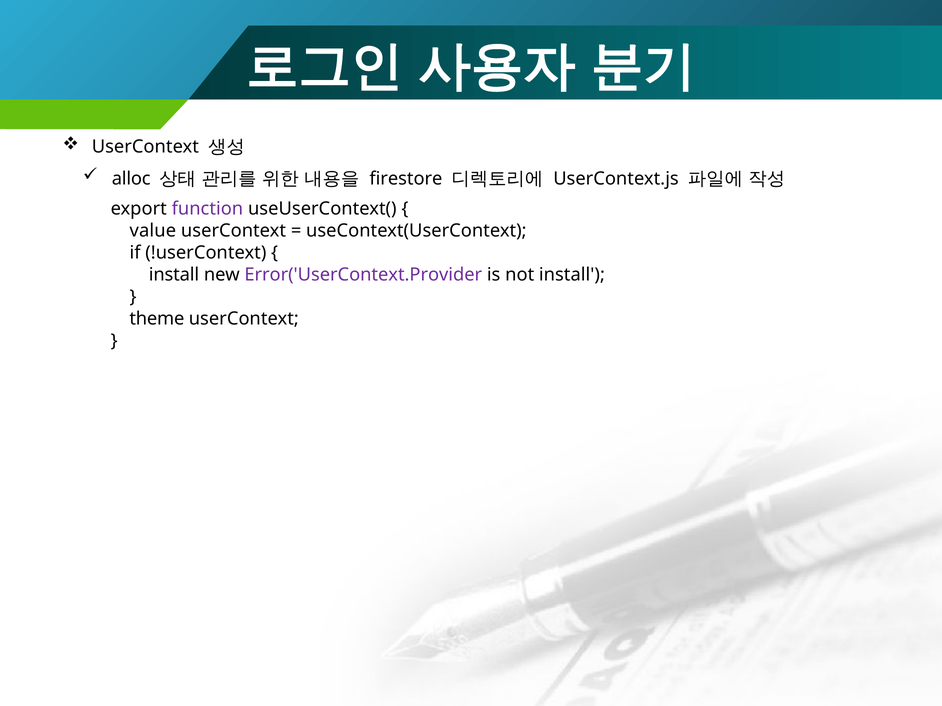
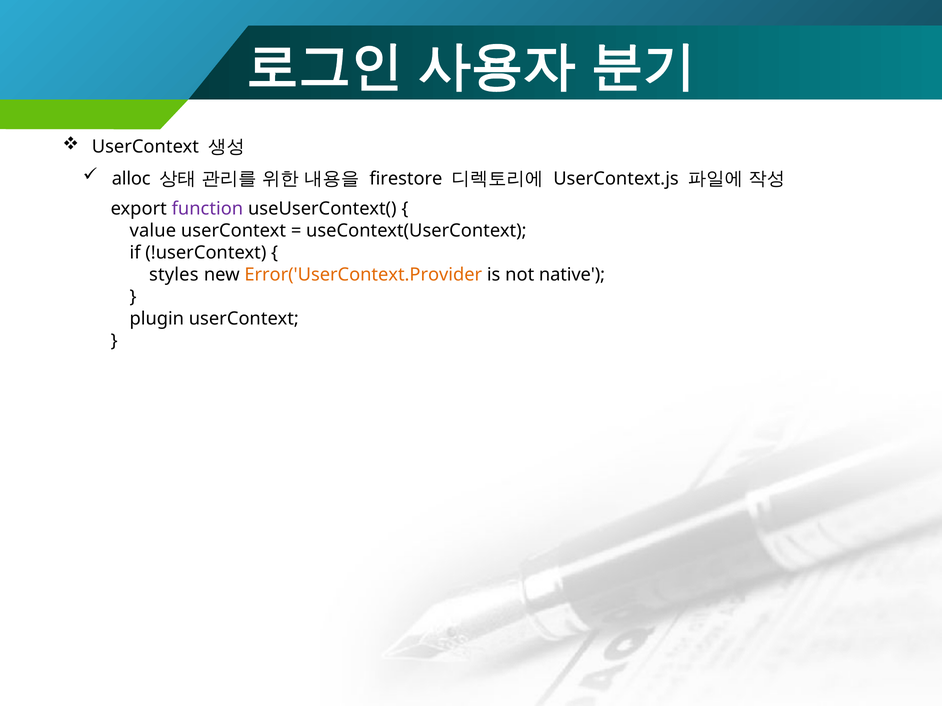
install at (174, 275): install -> styles
Error('UserContext.Provider colour: purple -> orange
not install: install -> native
theme: theme -> plugin
